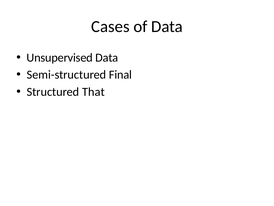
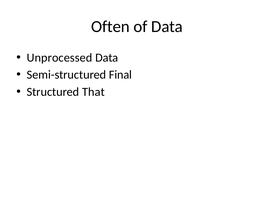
Cases: Cases -> Often
Unsupervised: Unsupervised -> Unprocessed
